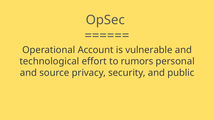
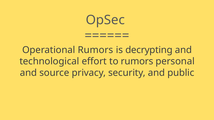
Operational Account: Account -> Rumors
vulnerable: vulnerable -> decrypting
